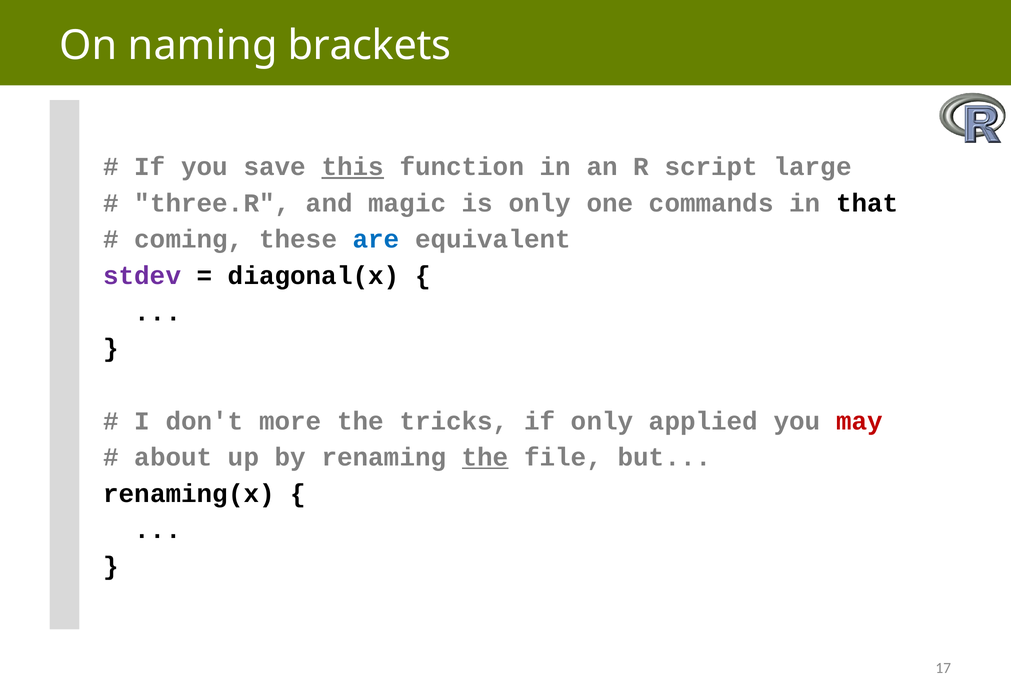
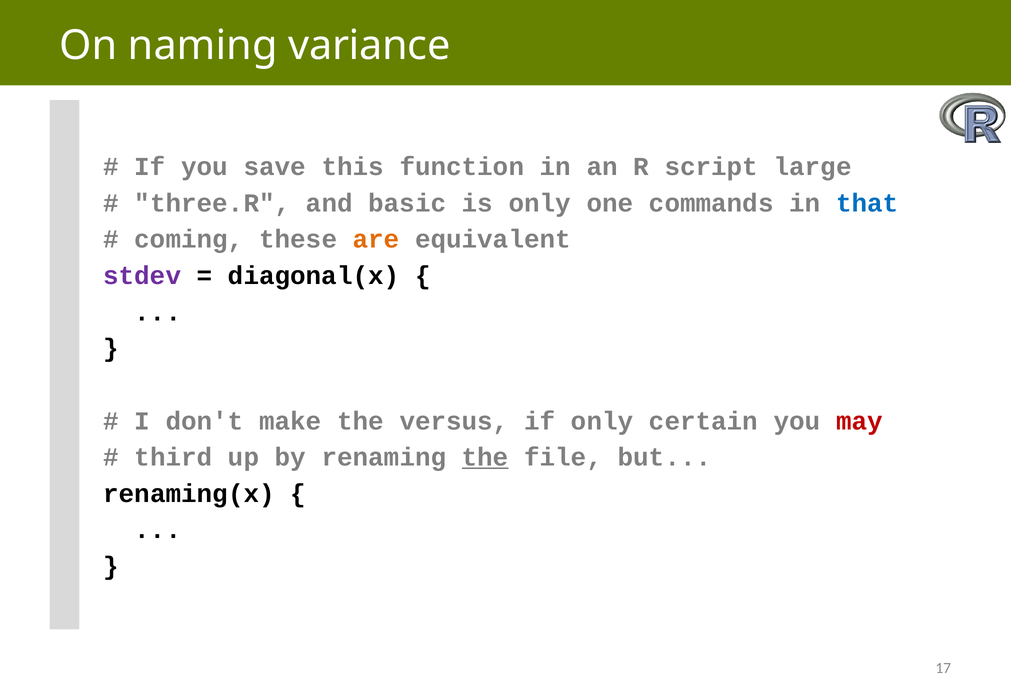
brackets: brackets -> variance
this underline: present -> none
magic: magic -> basic
that colour: black -> blue
are colour: blue -> orange
more: more -> make
tricks: tricks -> versus
applied: applied -> certain
about: about -> third
